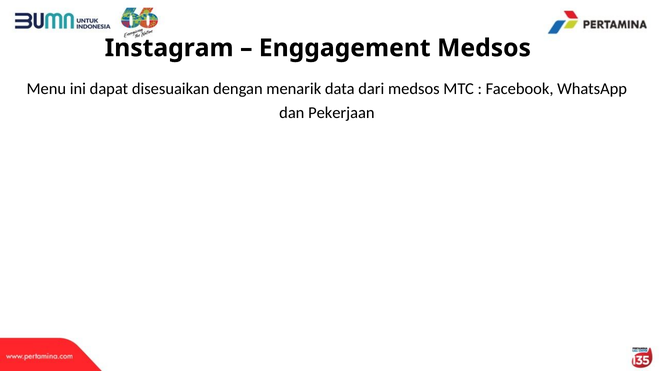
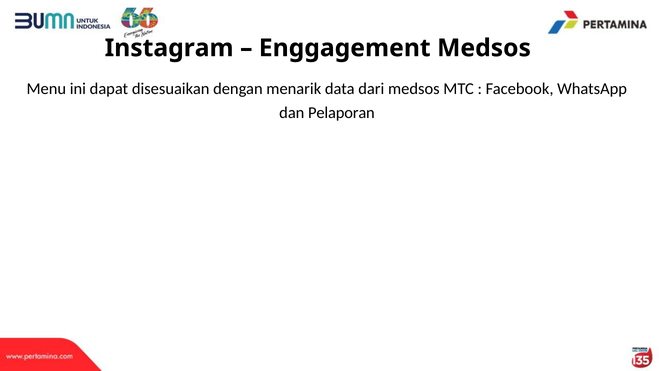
Pekerjaan: Pekerjaan -> Pelaporan
